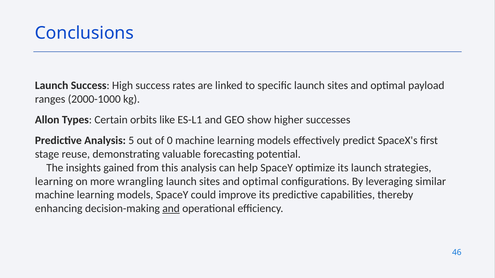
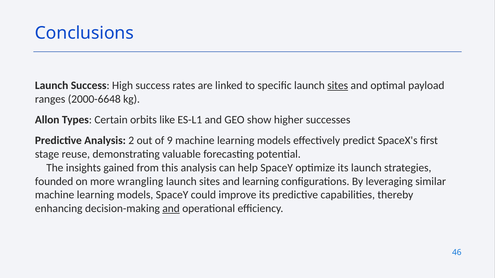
sites at (338, 86) underline: none -> present
2000-1000: 2000-1000 -> 2000-6648
5: 5 -> 2
0: 0 -> 9
learning at (54, 182): learning -> founded
optimal at (260, 182): optimal -> learning
